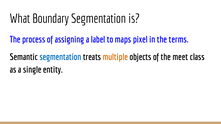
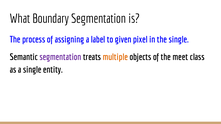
maps: maps -> given
the terms: terms -> single
segmentation at (60, 57) colour: blue -> purple
